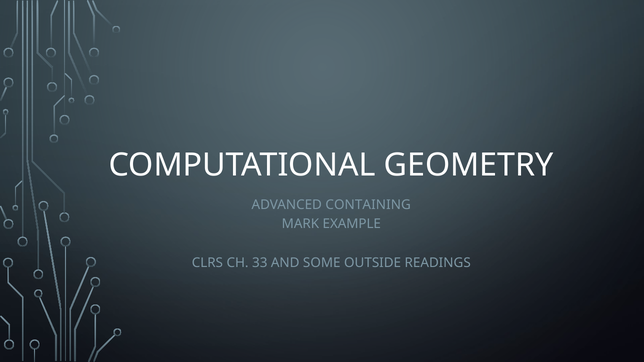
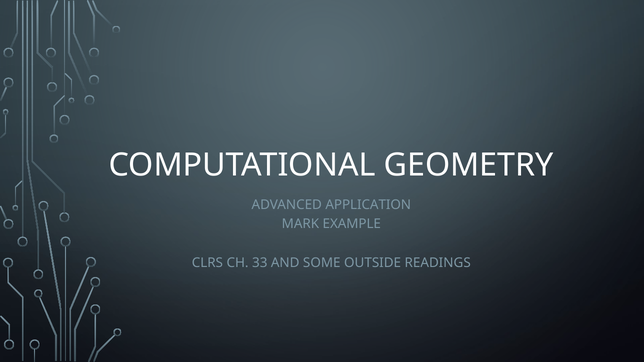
CONTAINING: CONTAINING -> APPLICATION
